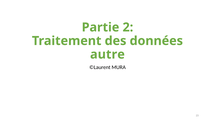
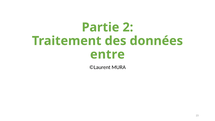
autre: autre -> entre
